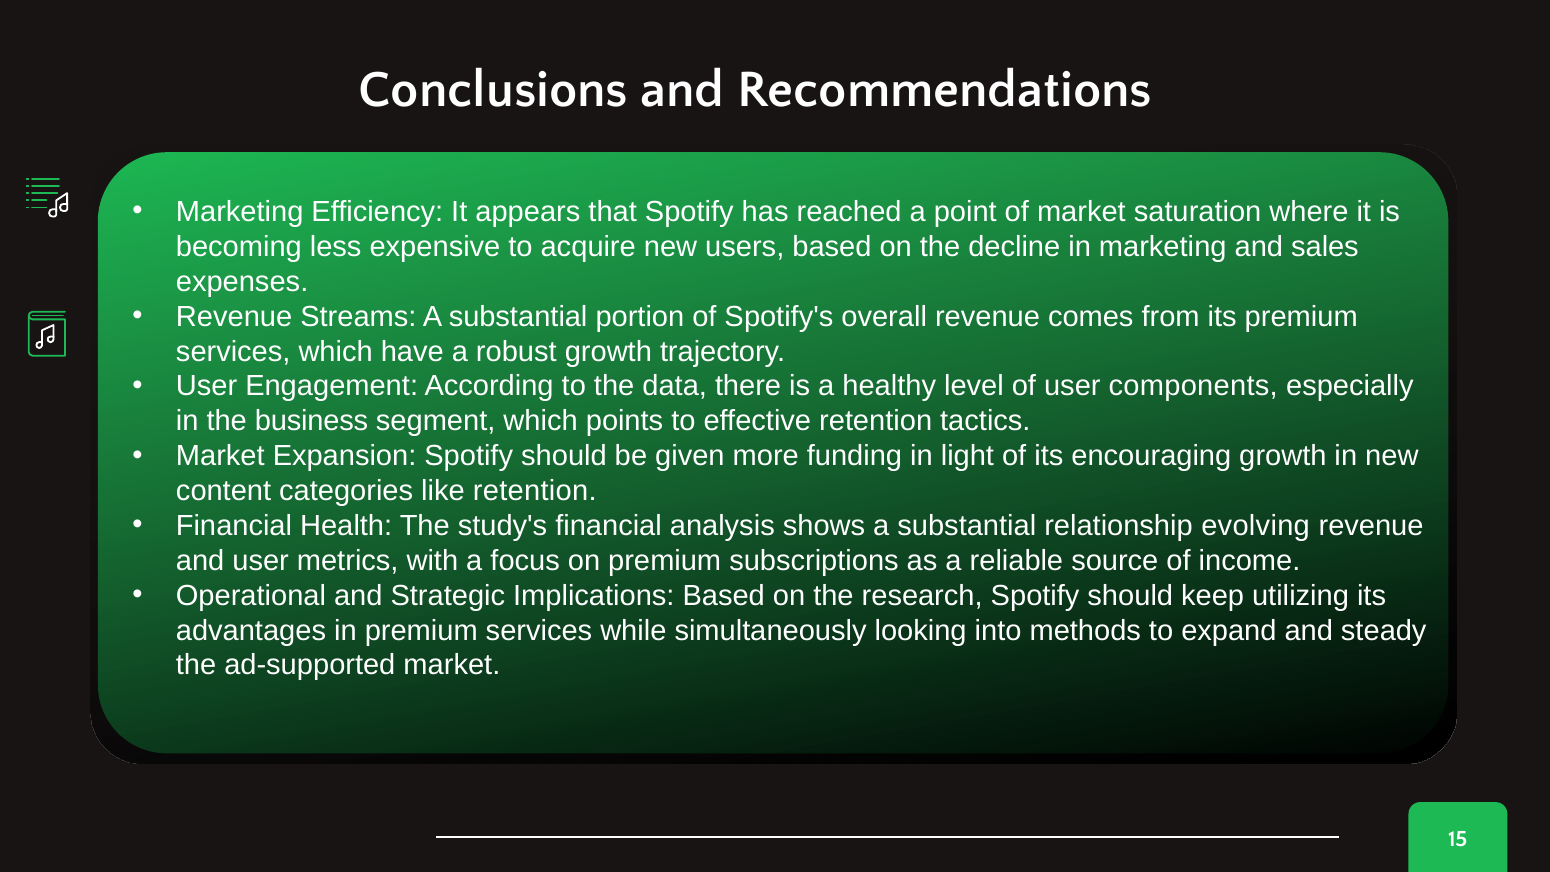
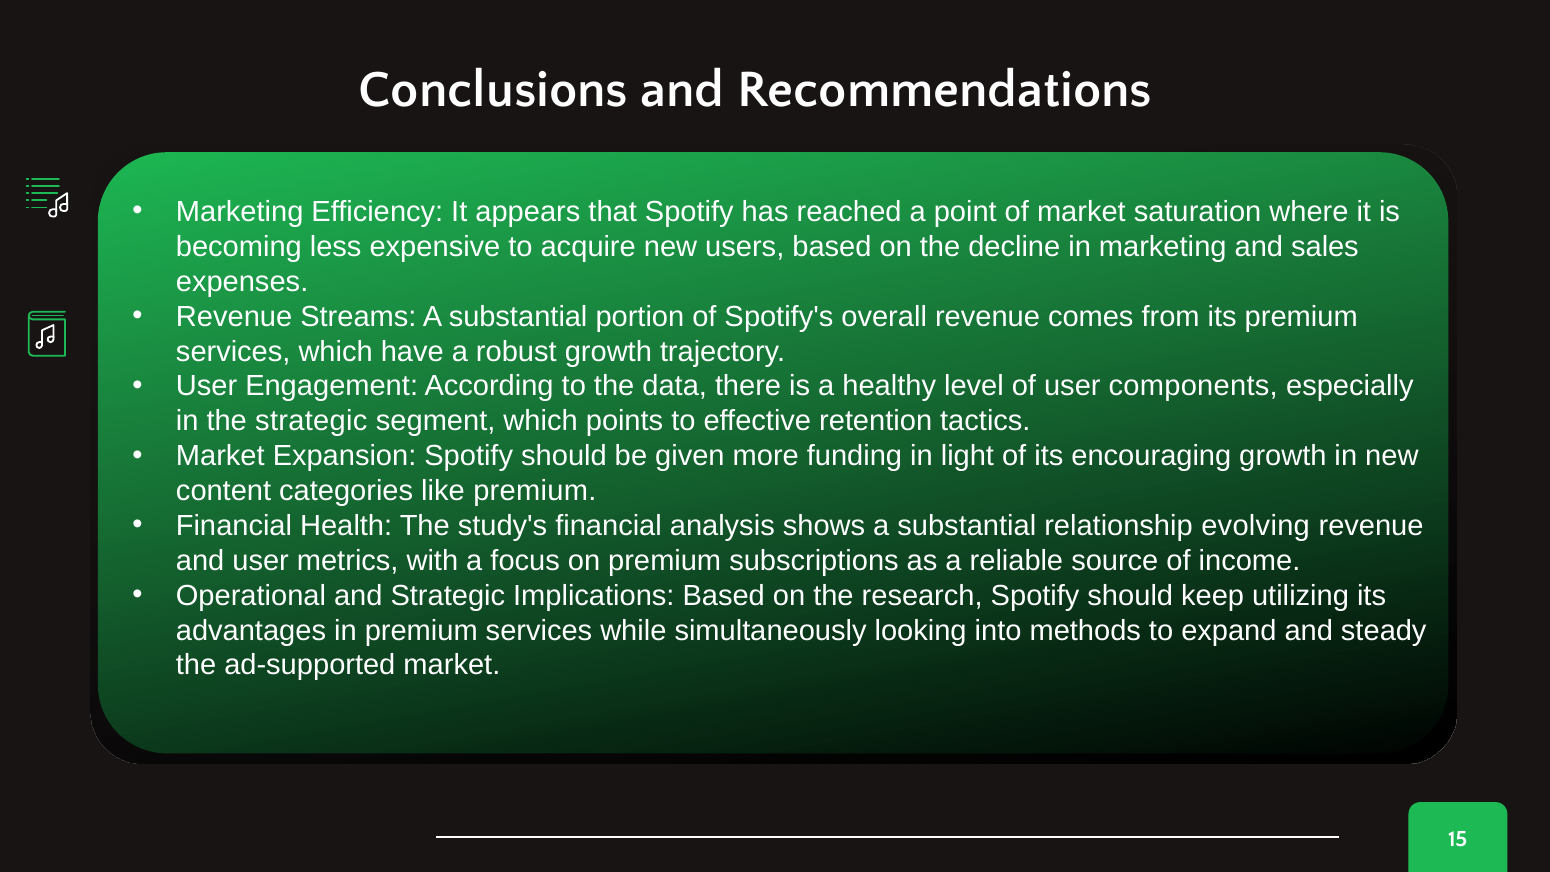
the business: business -> strategic
like retention: retention -> premium
